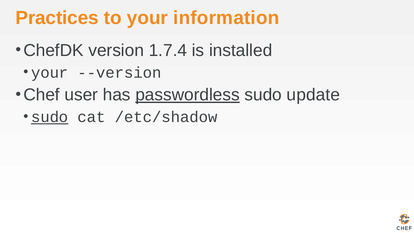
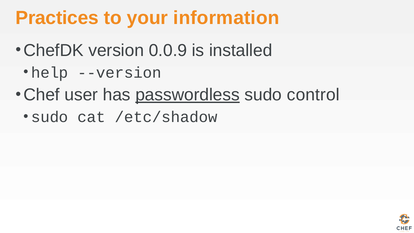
1.7.4: 1.7.4 -> 0.0.9
your at (50, 73): your -> help
update: update -> control
sudo at (50, 117) underline: present -> none
